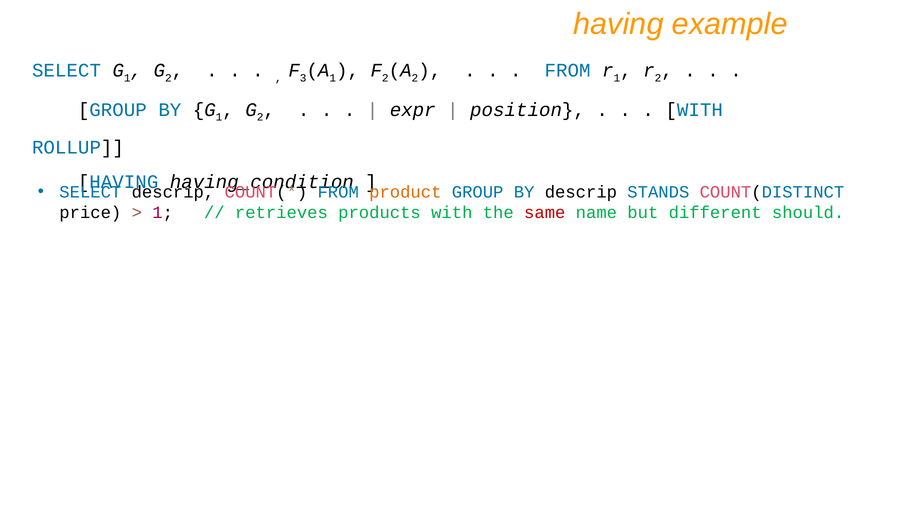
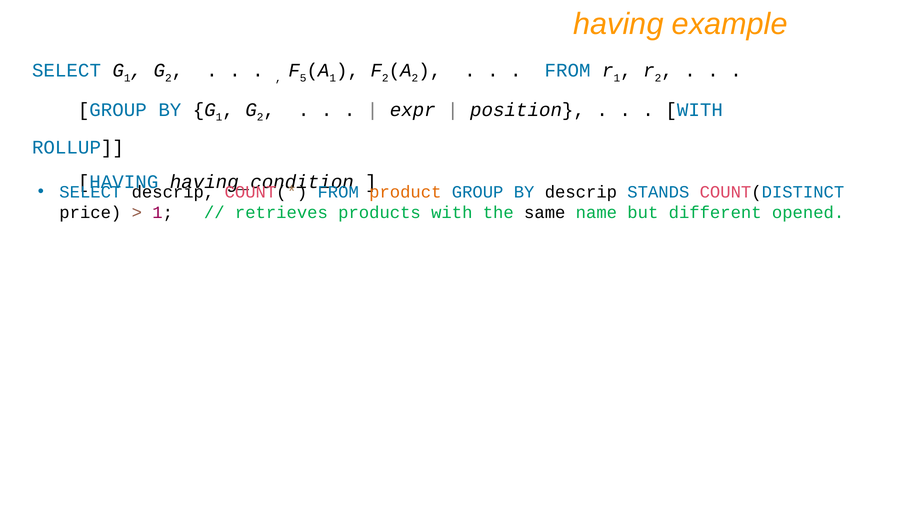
3: 3 -> 5
same colour: red -> black
should: should -> opened
